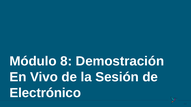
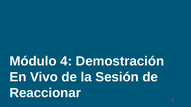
8: 8 -> 4
Electrónico: Electrónico -> Reaccionar
